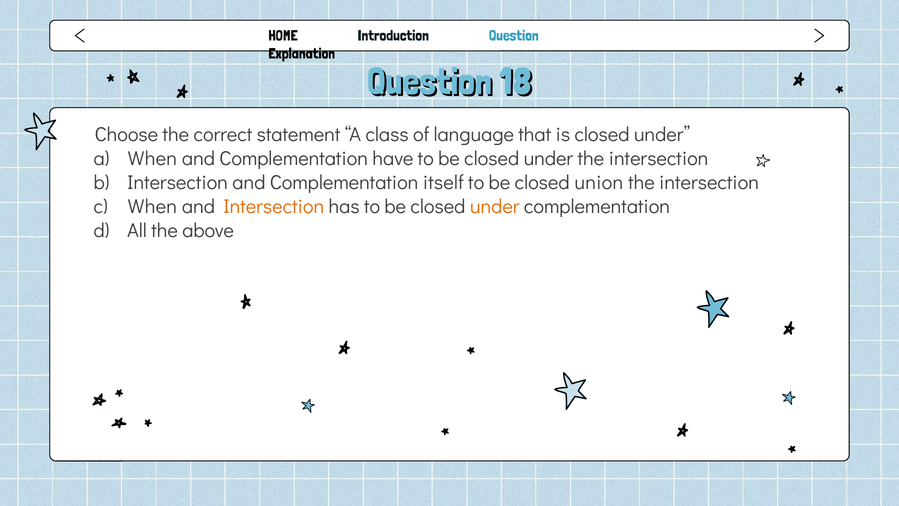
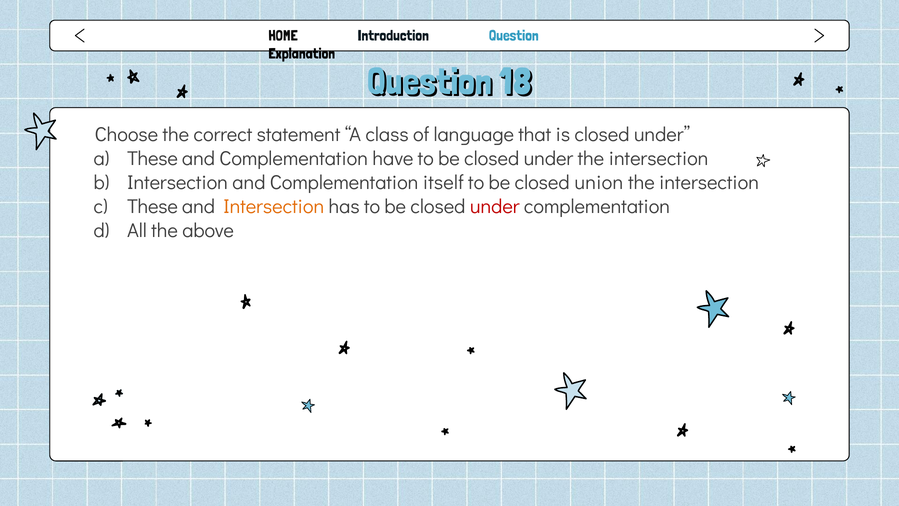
a When: When -> These
When at (152, 207): When -> These
under at (495, 207) colour: orange -> red
